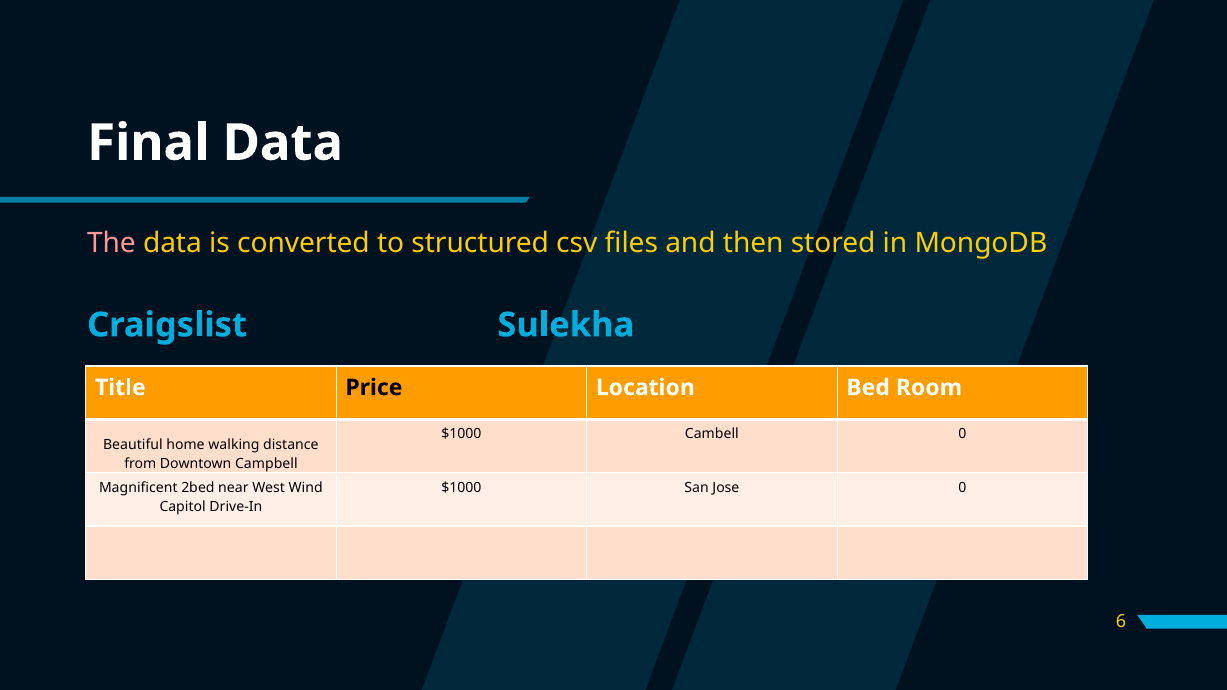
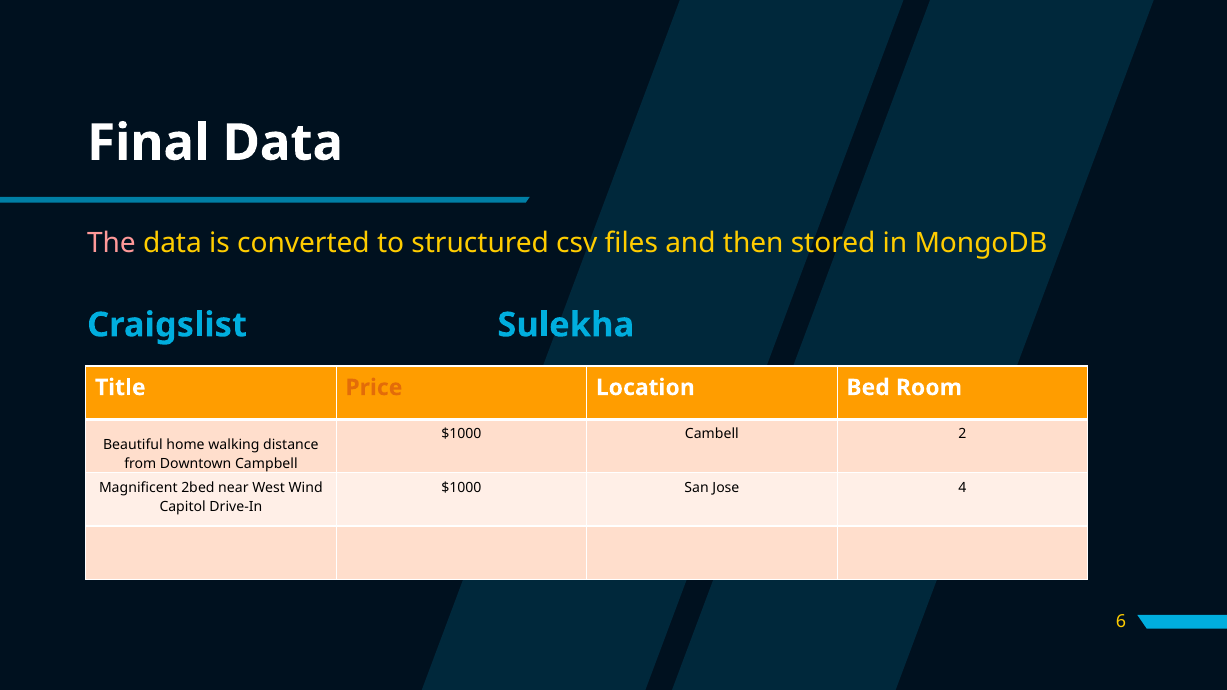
Price colour: black -> orange
Cambell 0: 0 -> 2
Jose 0: 0 -> 4
